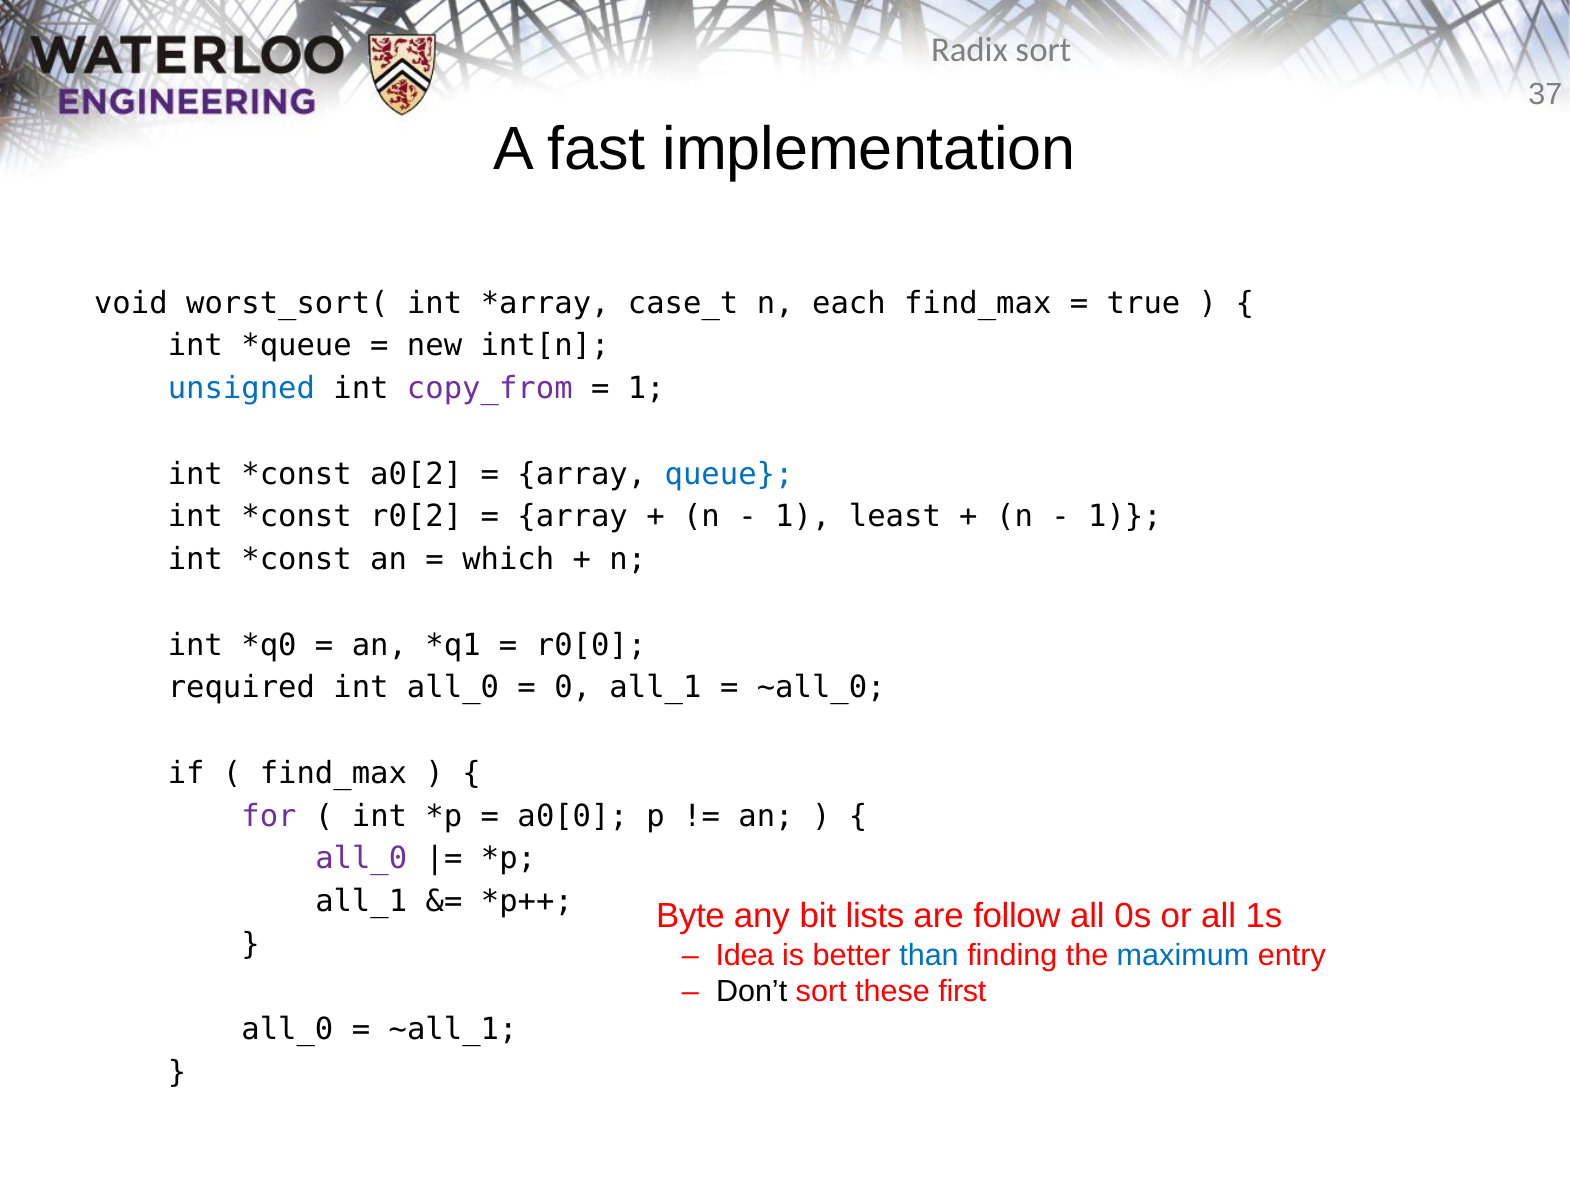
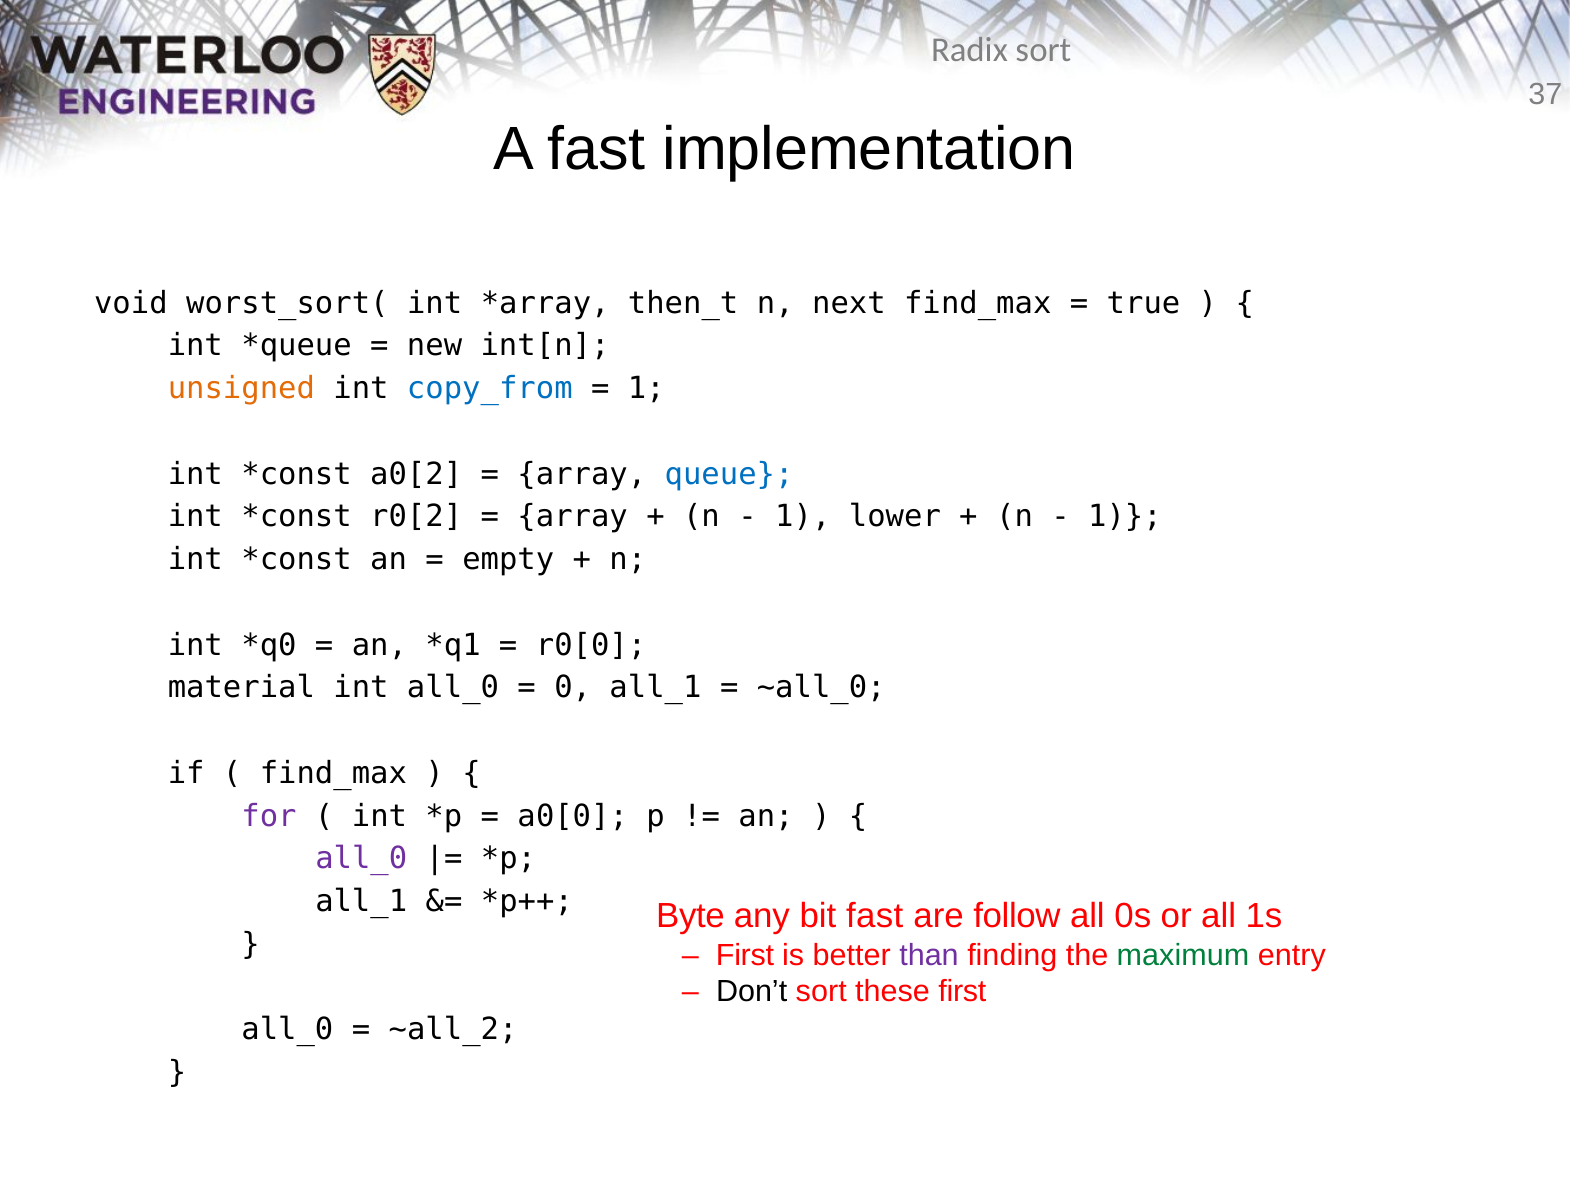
case_t: case_t -> then_t
each: each -> next
unsigned colour: blue -> orange
copy_from colour: purple -> blue
least: least -> lower
which: which -> empty
required: required -> material
bit lists: lists -> fast
Idea at (745, 956): Idea -> First
than colour: blue -> purple
maximum colour: blue -> green
~all_1: ~all_1 -> ~all_2
